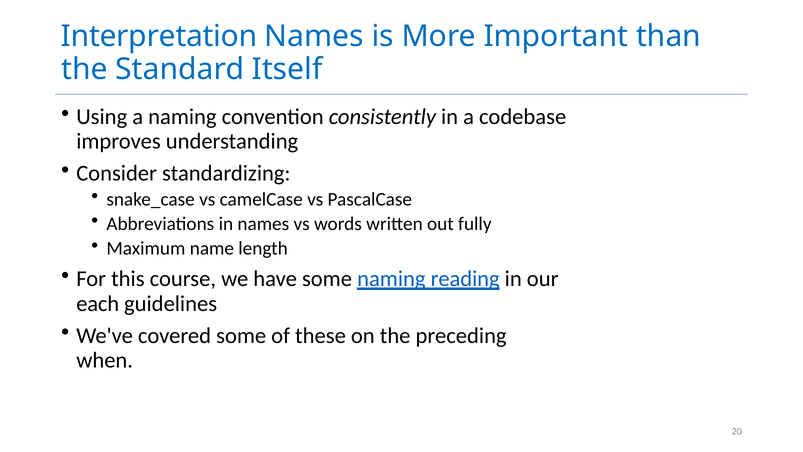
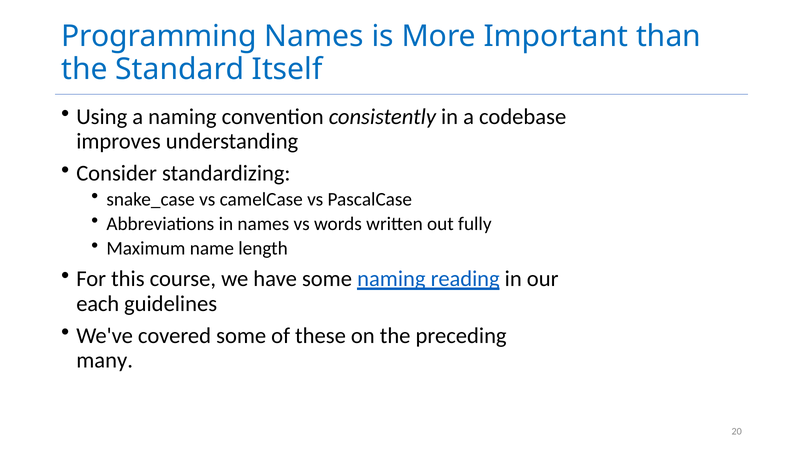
Interpretation: Interpretation -> Programming
when: when -> many
